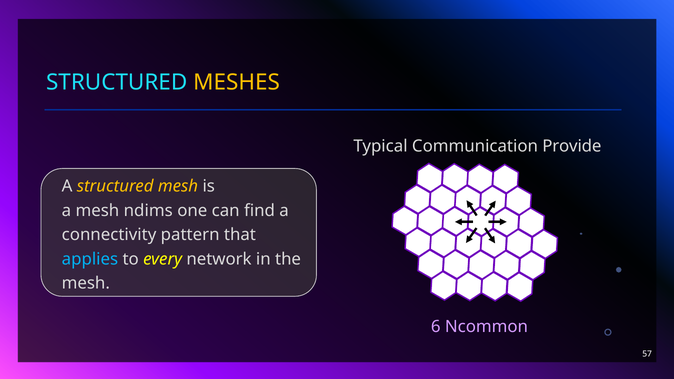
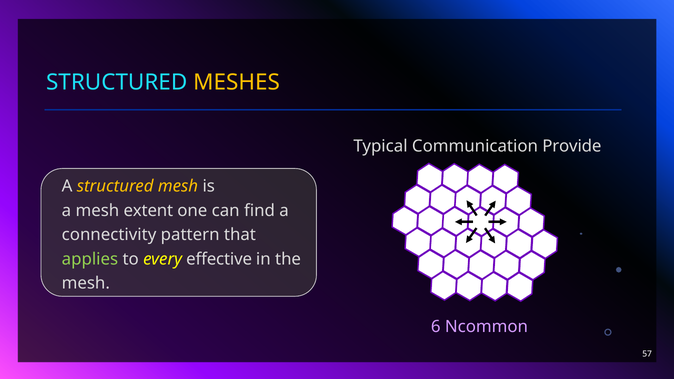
ndims: ndims -> extent
applies colour: light blue -> light green
network: network -> effective
